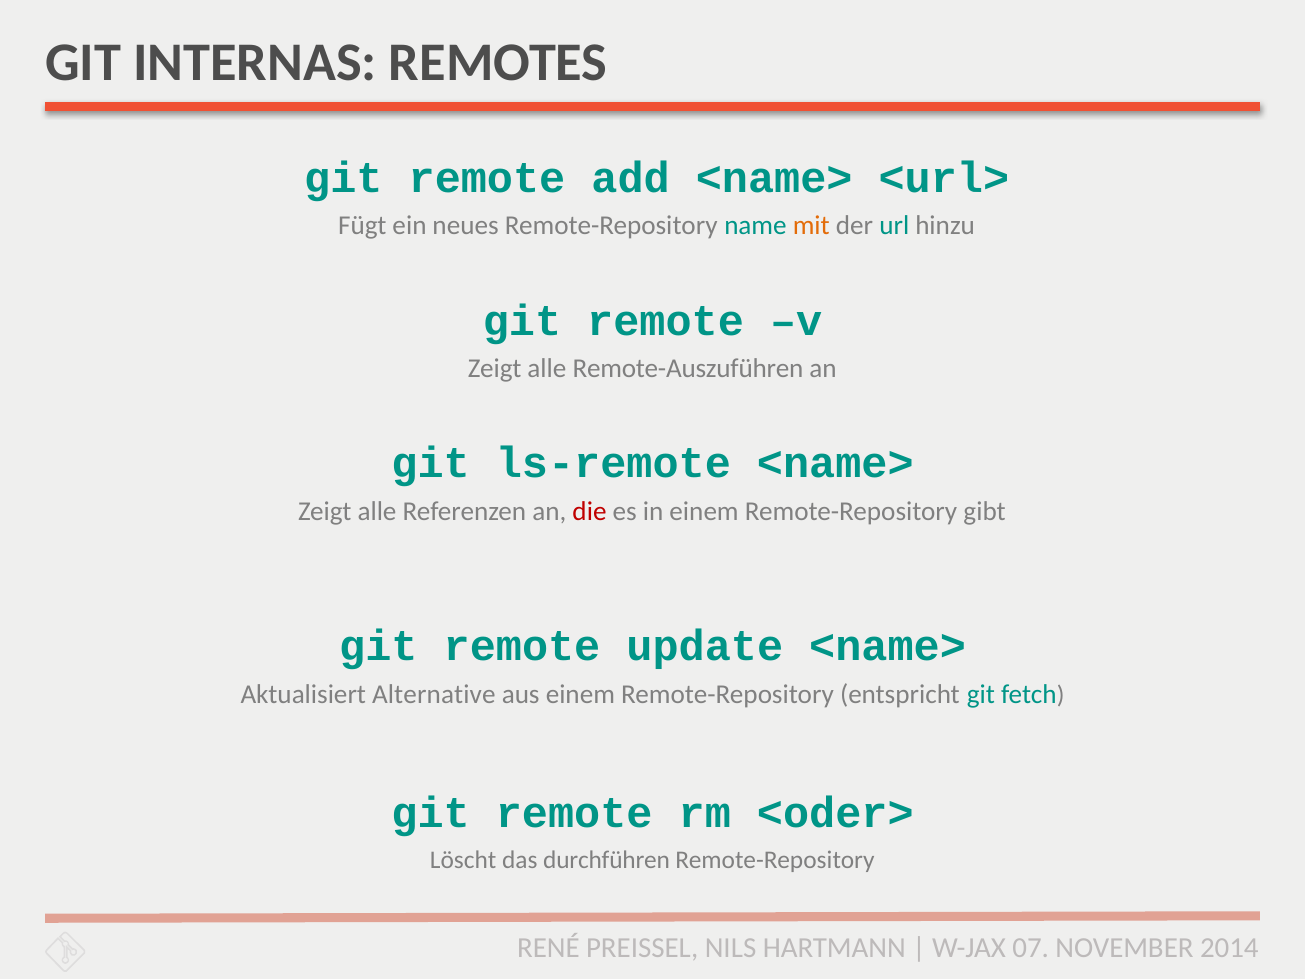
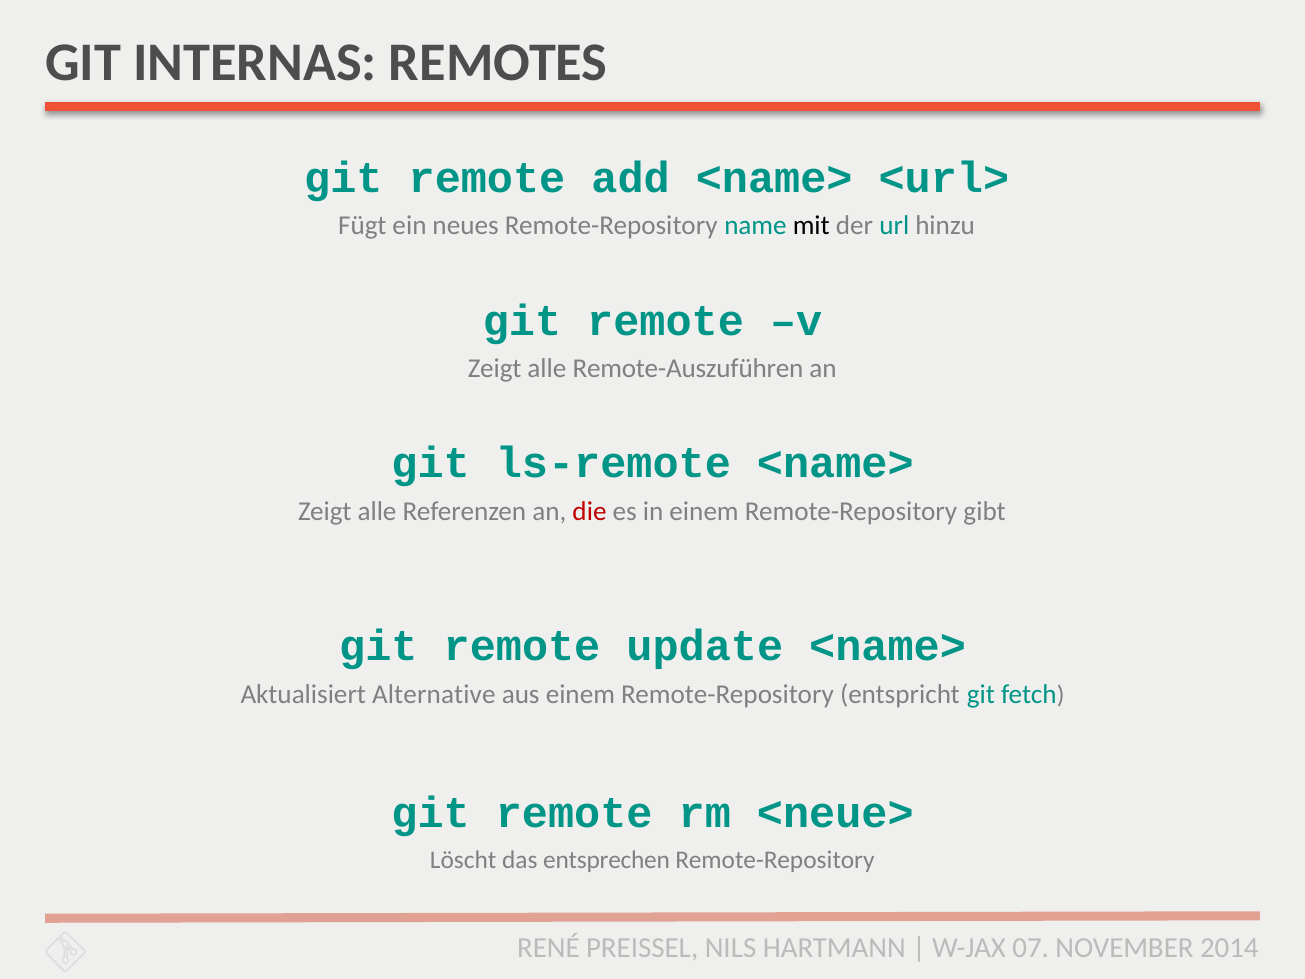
mit colour: orange -> black
<oder>: <oder> -> <neue>
durchführen: durchführen -> entsprechen
